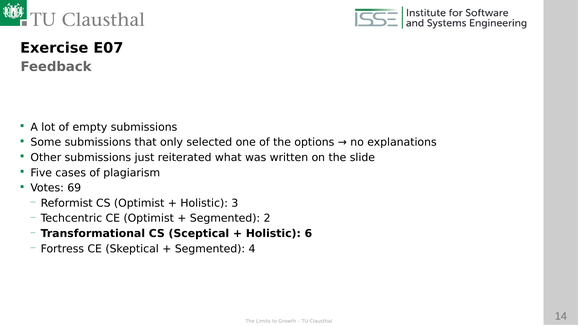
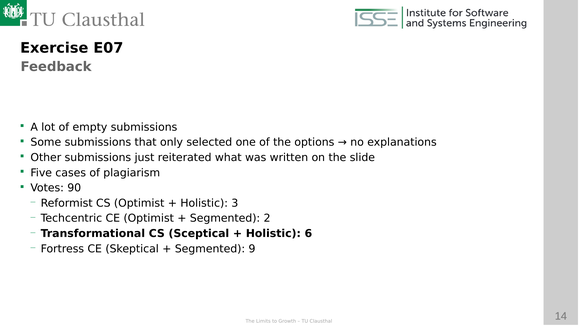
69: 69 -> 90
4: 4 -> 9
